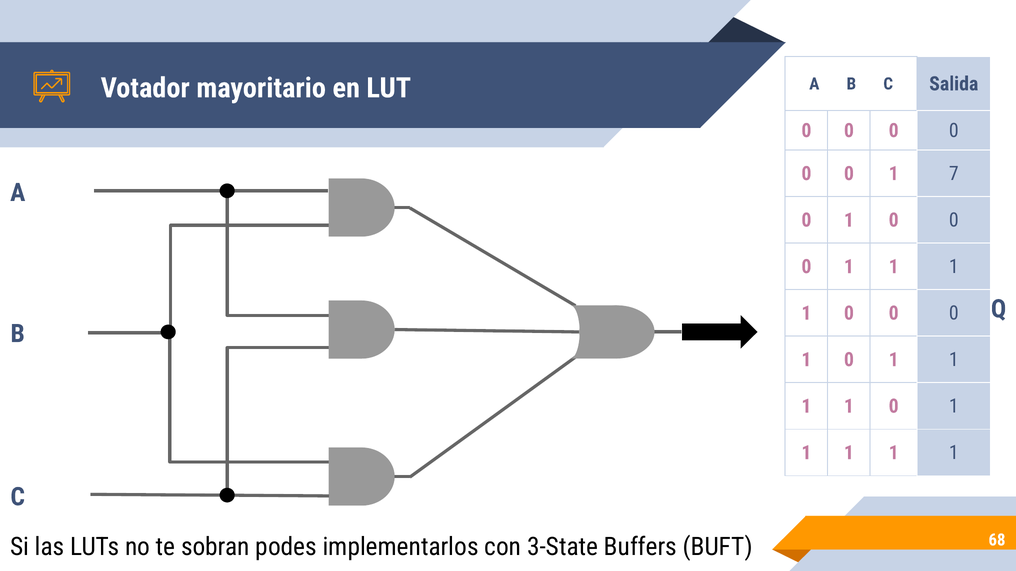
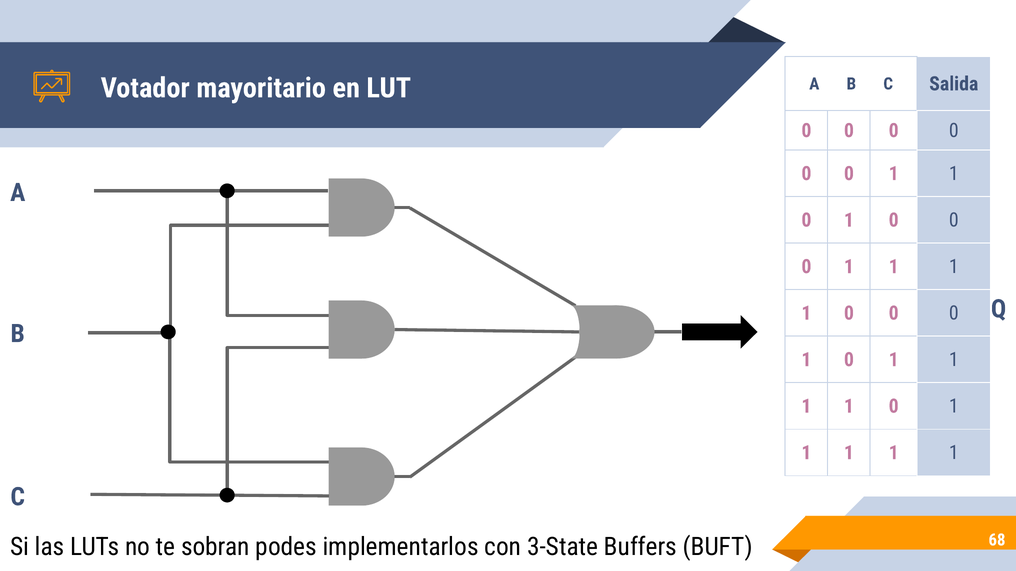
7 at (954, 174): 7 -> 1
